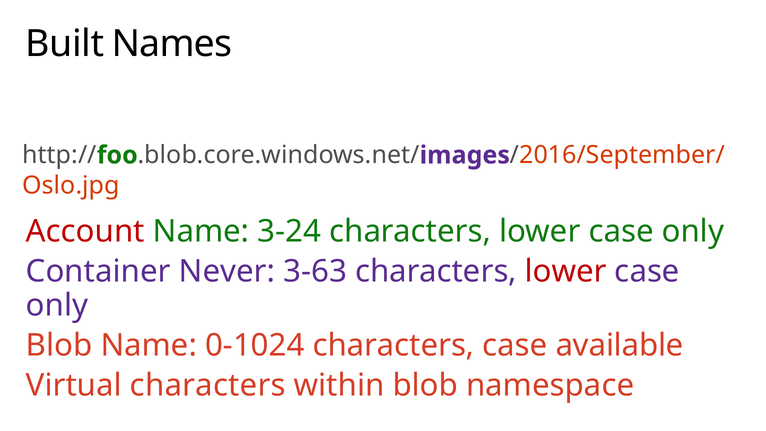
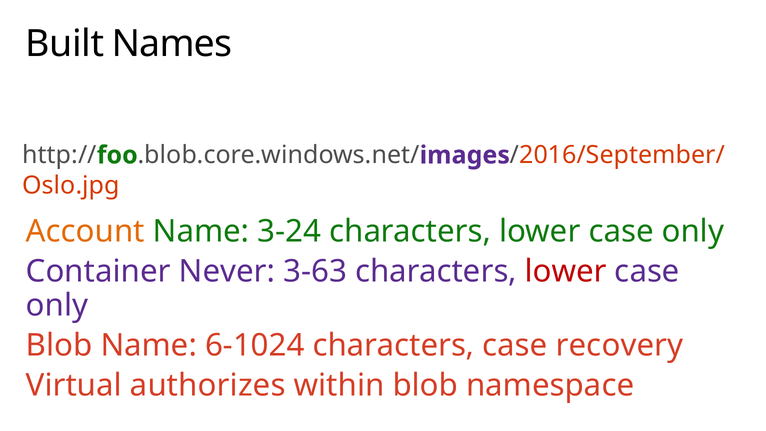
Account colour: red -> orange
0-1024: 0-1024 -> 6-1024
available: available -> recovery
Virtual characters: characters -> authorizes
